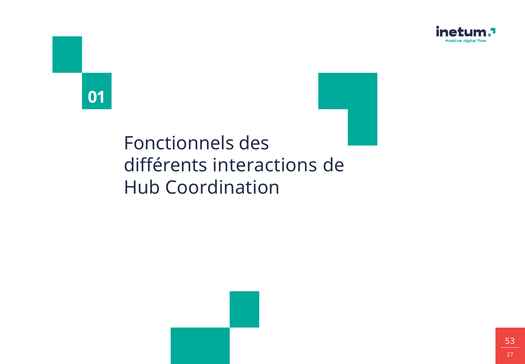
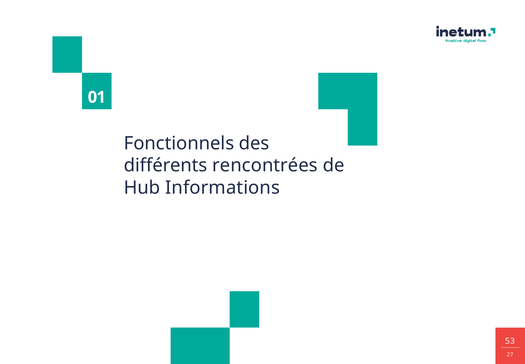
interactions: interactions -> rencontrées
Coordination: Coordination -> Informations
